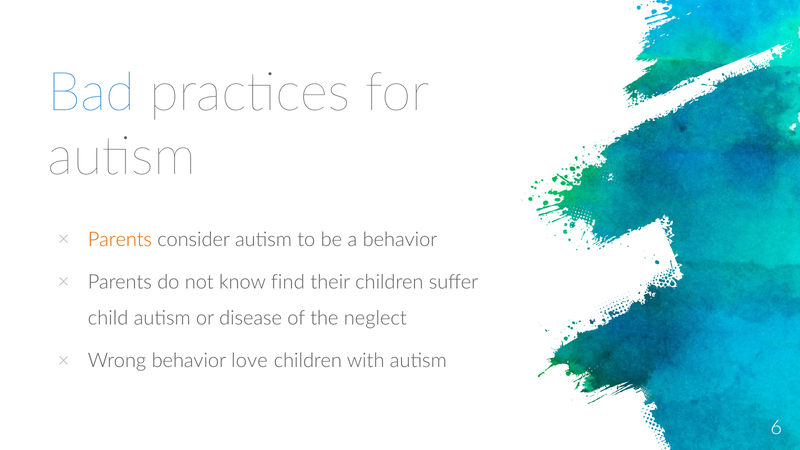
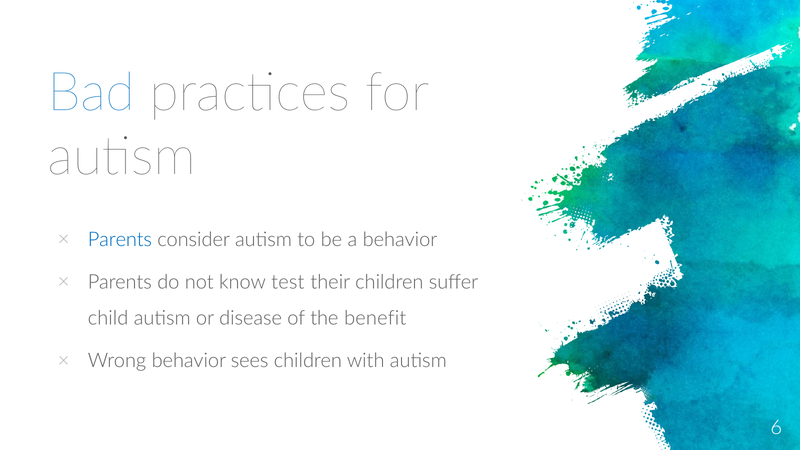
Parents at (120, 239) colour: orange -> blue
find: find -> test
neglect: neglect -> benefit
love: love -> sees
